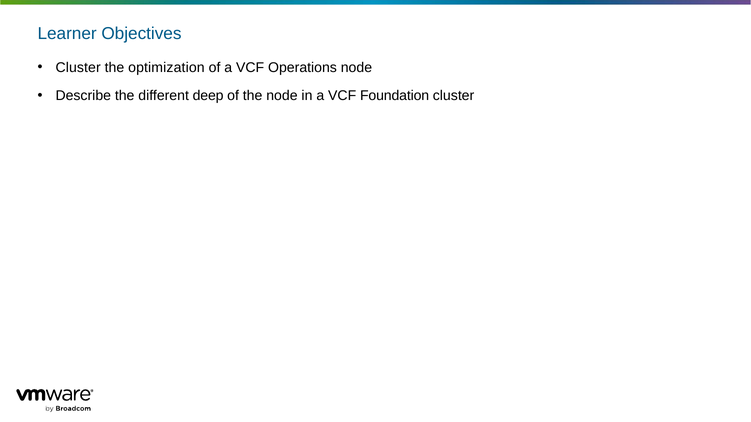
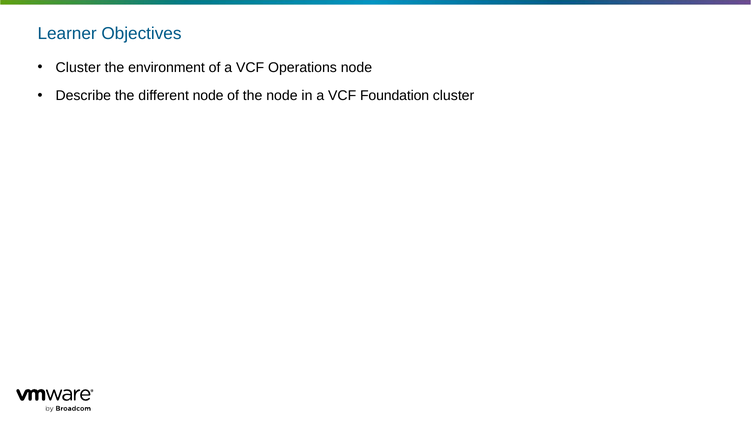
optimization: optimization -> environment
different deep: deep -> node
